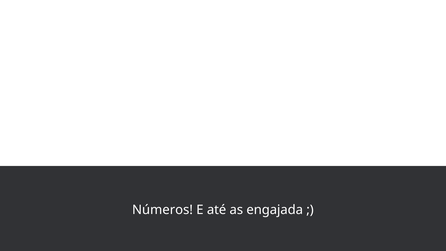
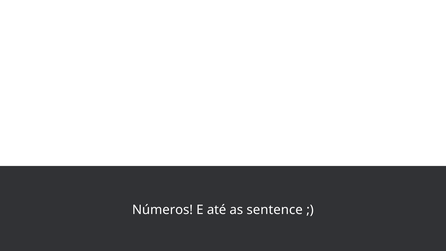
engajada: engajada -> sentence
